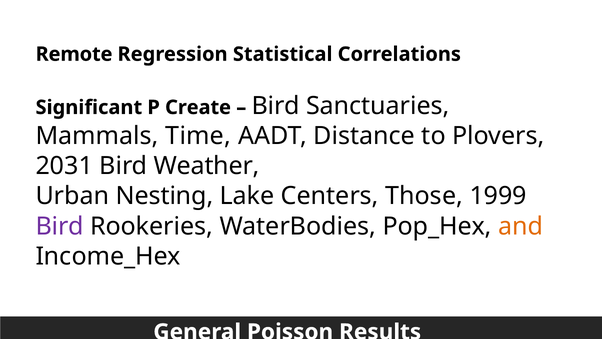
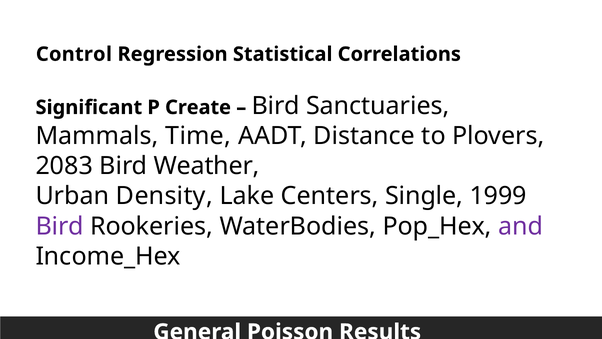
Remote: Remote -> Control
2031: 2031 -> 2083
Nesting: Nesting -> Density
Those: Those -> Single
and colour: orange -> purple
